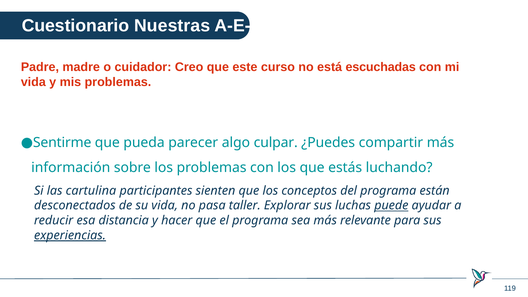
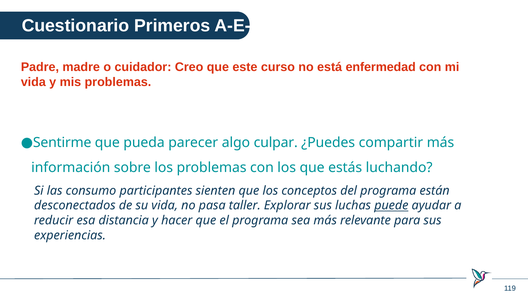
Nuestras: Nuestras -> Primeros
escuchadas: escuchadas -> enfermedad
cartulina: cartulina -> consumo
experiencias underline: present -> none
